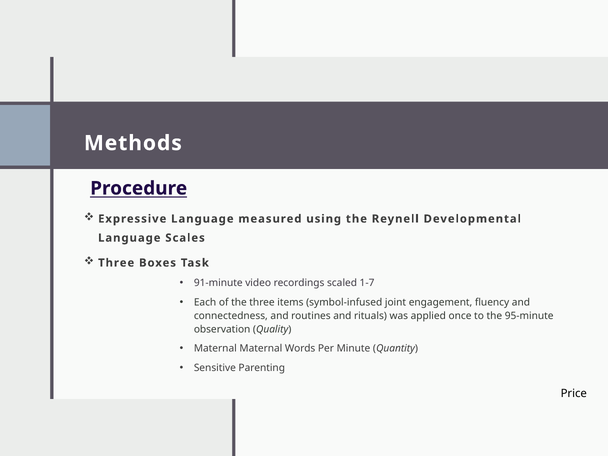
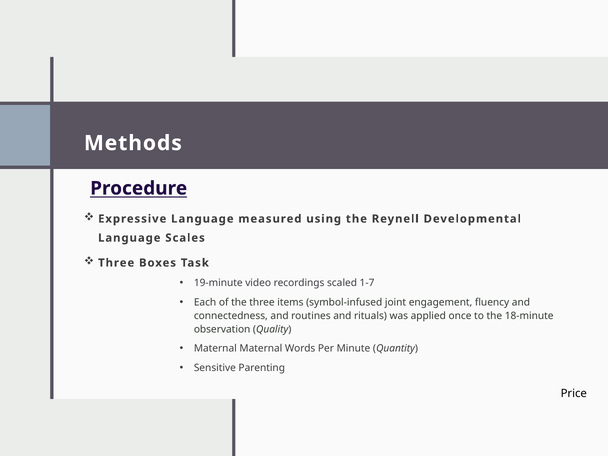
91-minute: 91-minute -> 19-minute
95-minute: 95-minute -> 18-minute
